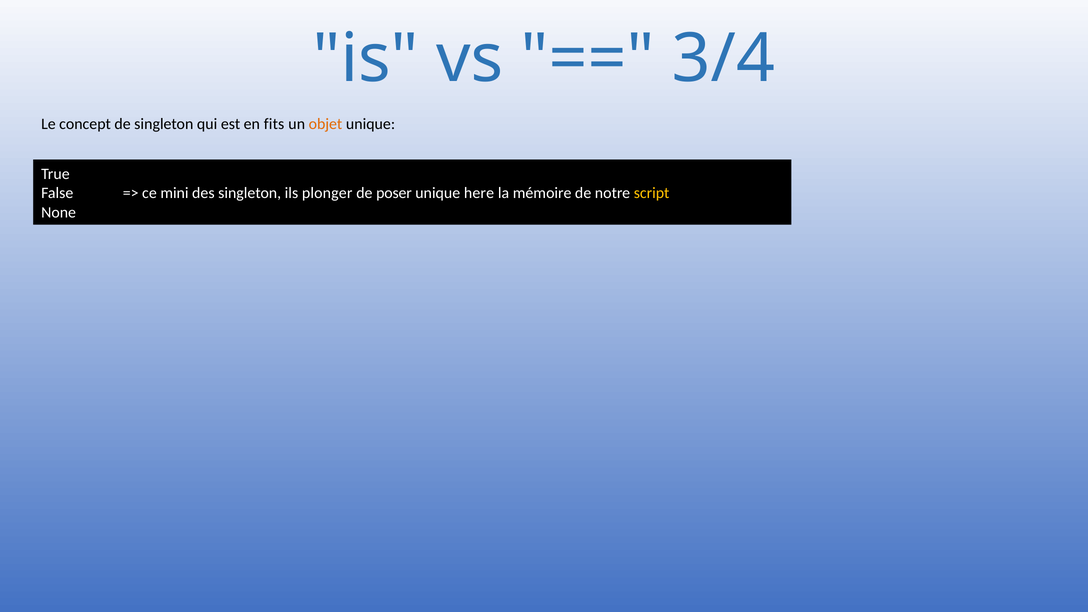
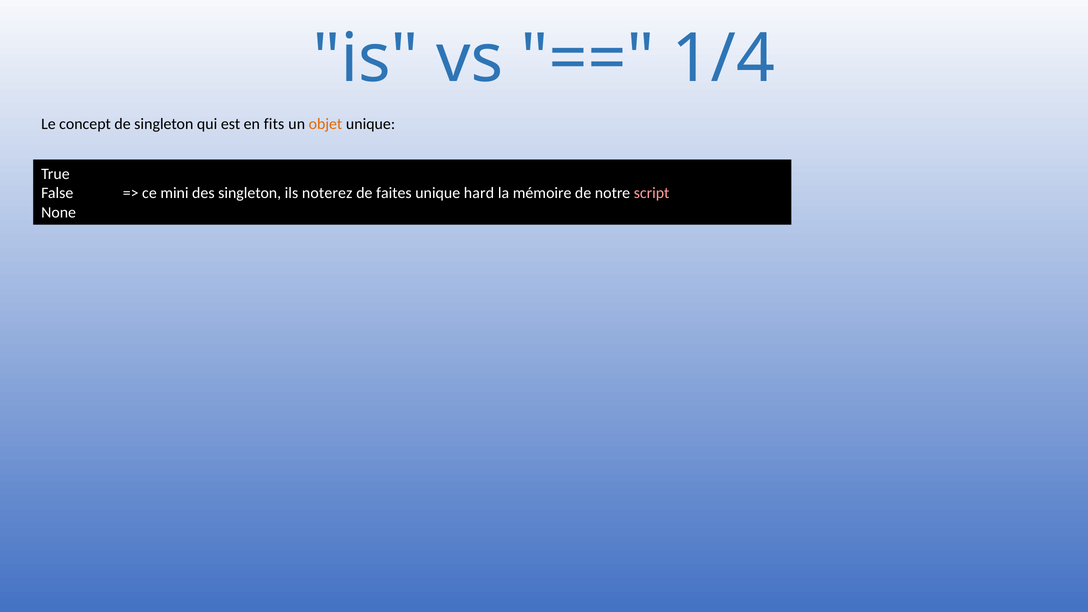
3/4: 3/4 -> 1/4
plonger: plonger -> noterez
poser: poser -> faites
here: here -> hard
script colour: yellow -> pink
